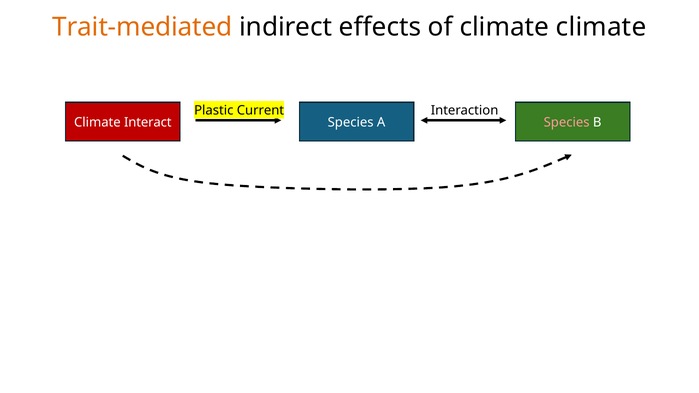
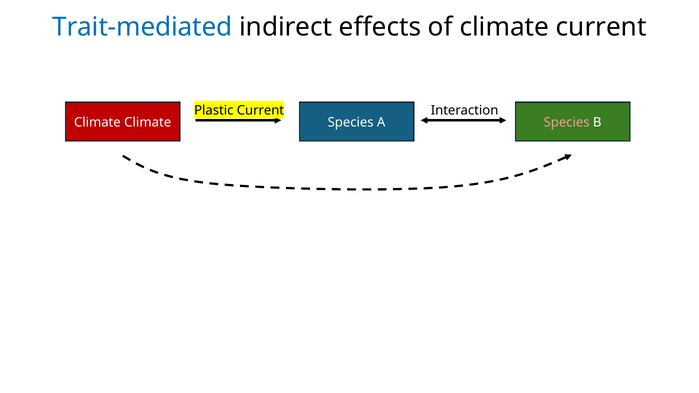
Trait-mediated colour: orange -> blue
of climate climate: climate -> current
Climate Interact: Interact -> Climate
